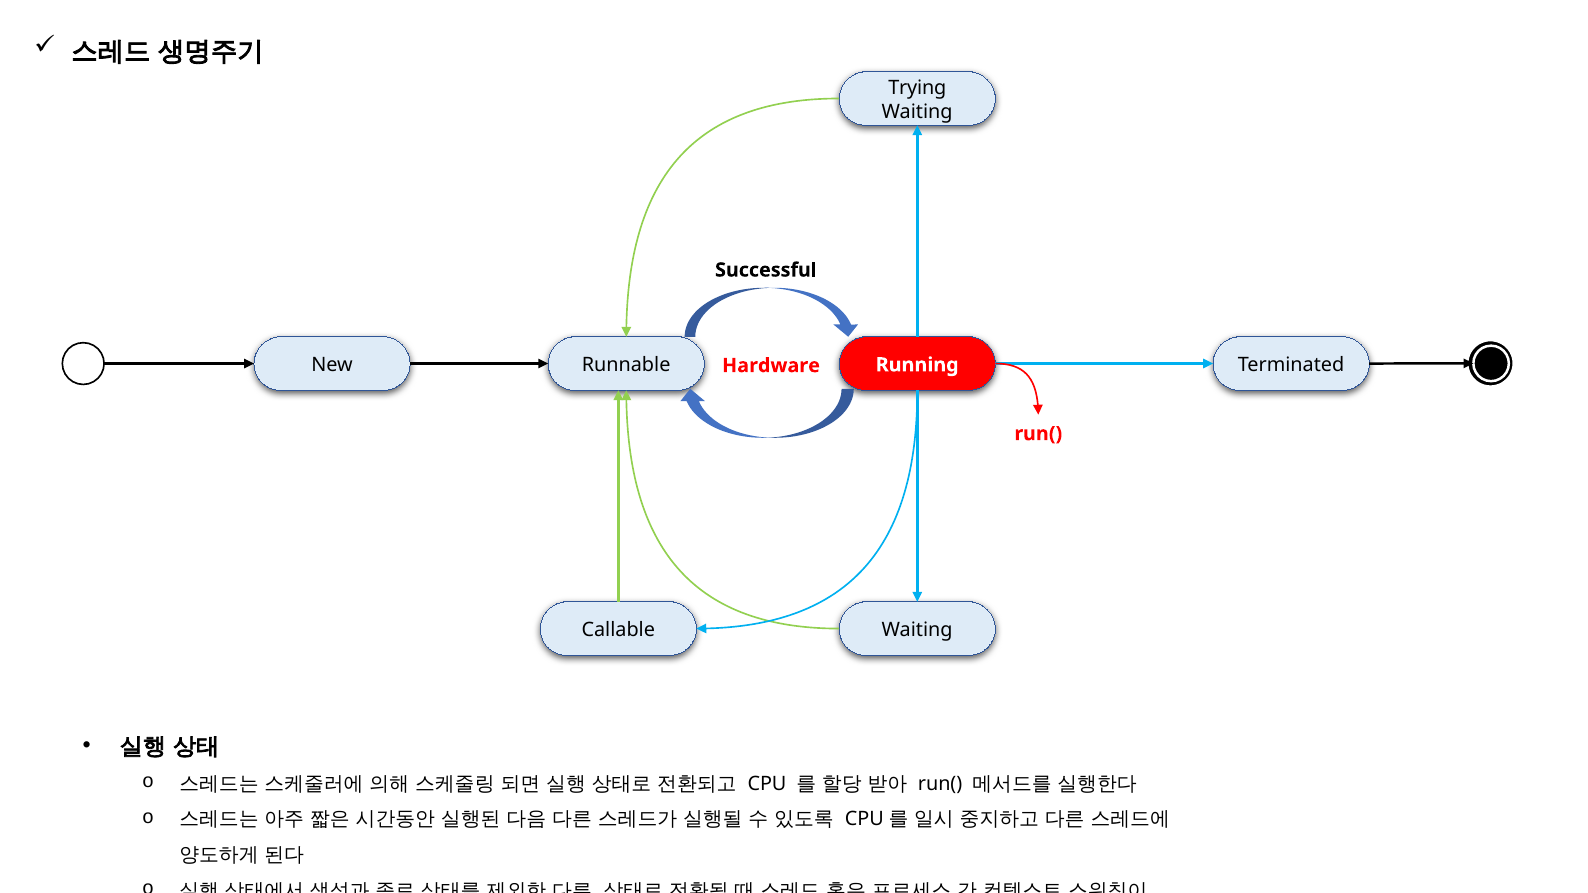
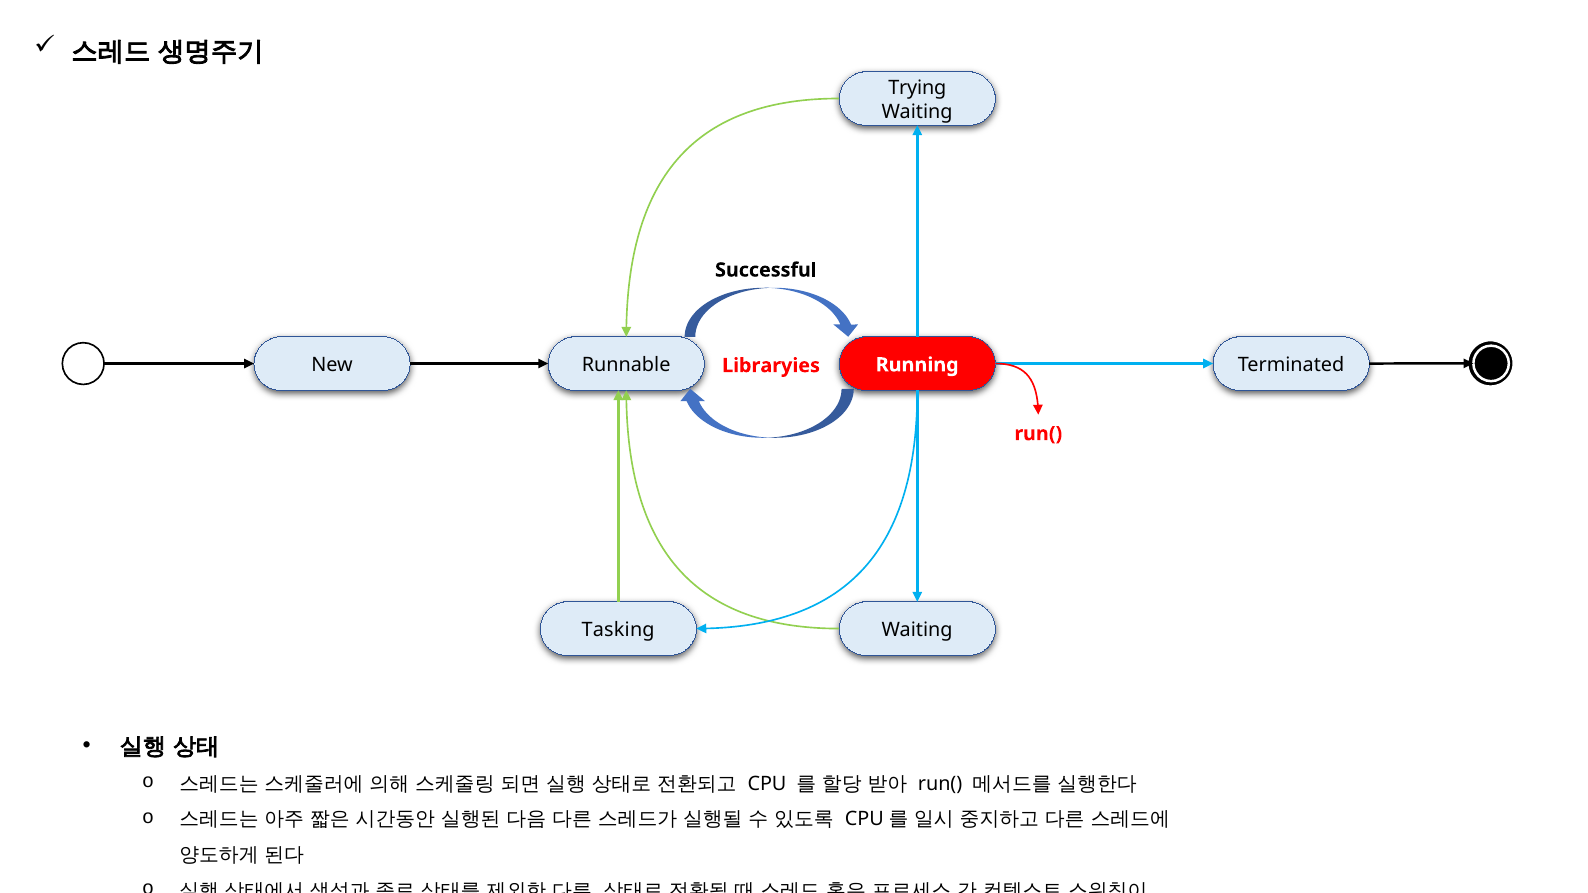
Hardware: Hardware -> Libraryies
Callable: Callable -> Tasking
